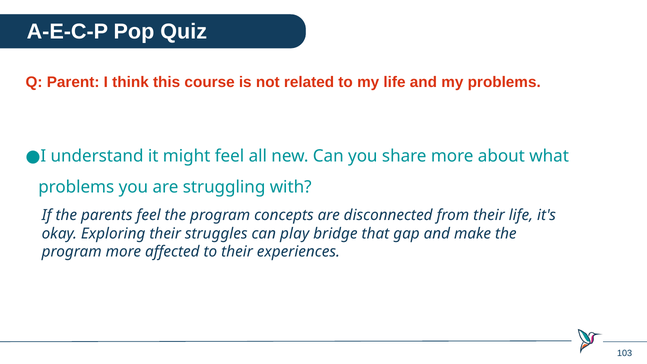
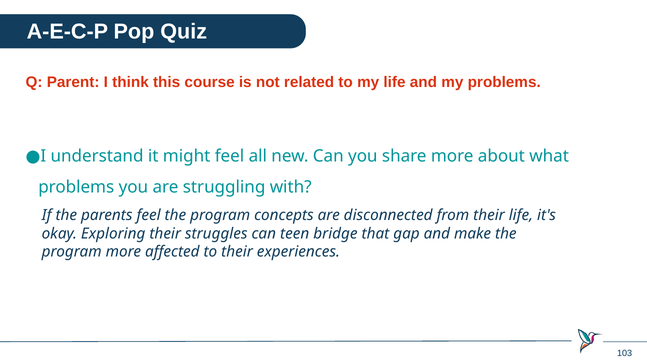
play: play -> teen
